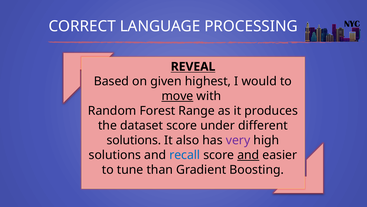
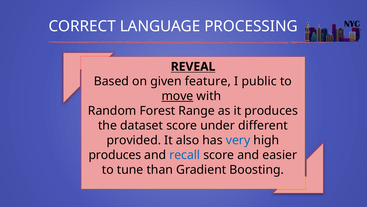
highest: highest -> feature
would: would -> public
solutions at (134, 140): solutions -> provided
very colour: purple -> blue
solutions at (115, 155): solutions -> produces
and at (248, 155) underline: present -> none
